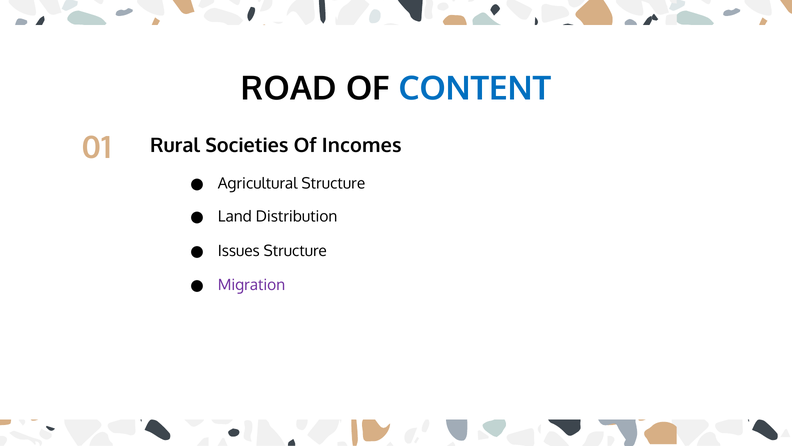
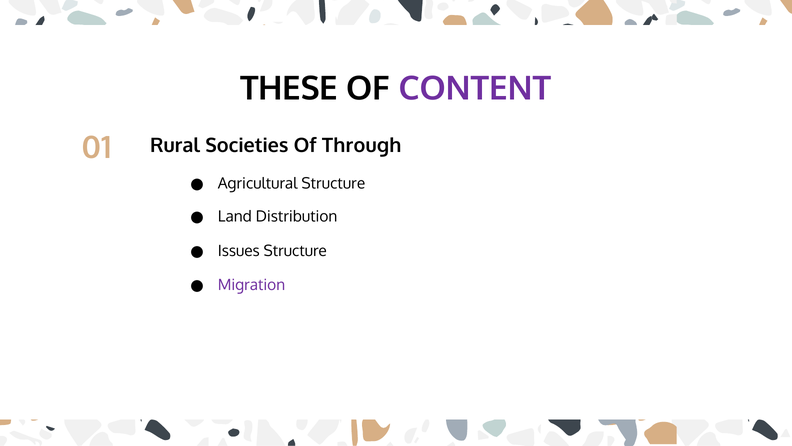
ROAD: ROAD -> THESE
CONTENT colour: blue -> purple
Incomes: Incomes -> Through
